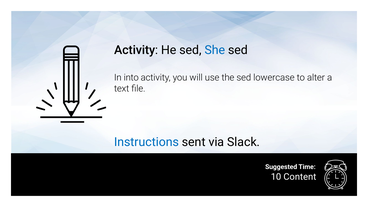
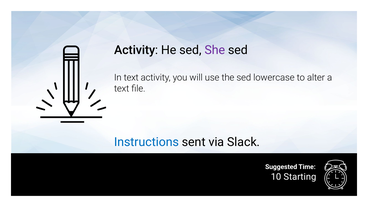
She colour: blue -> purple
In into: into -> text
Content: Content -> Starting
